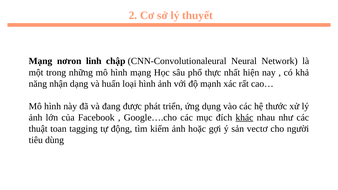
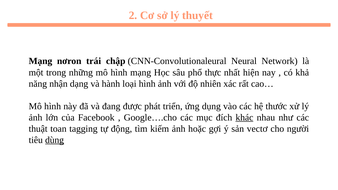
linh: linh -> trái
huấn: huấn -> hành
mạnh: mạnh -> nhiên
dùng underline: none -> present
